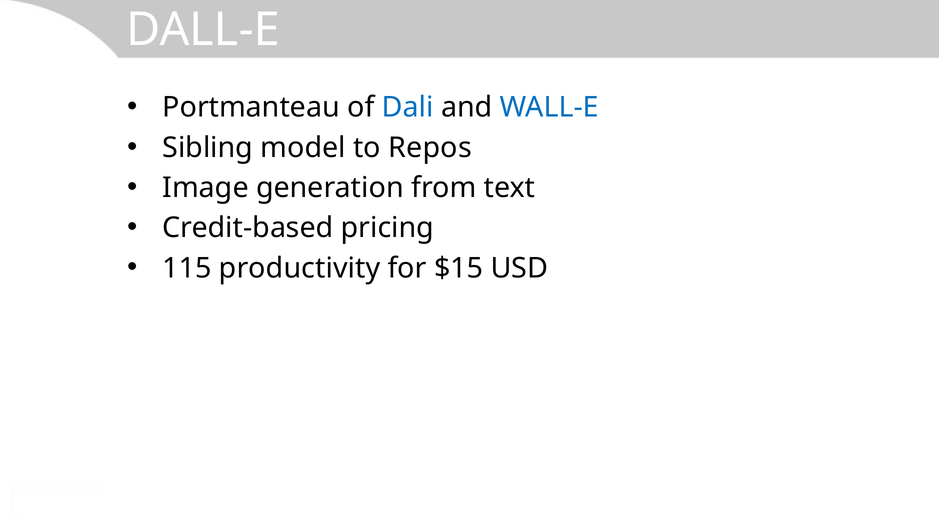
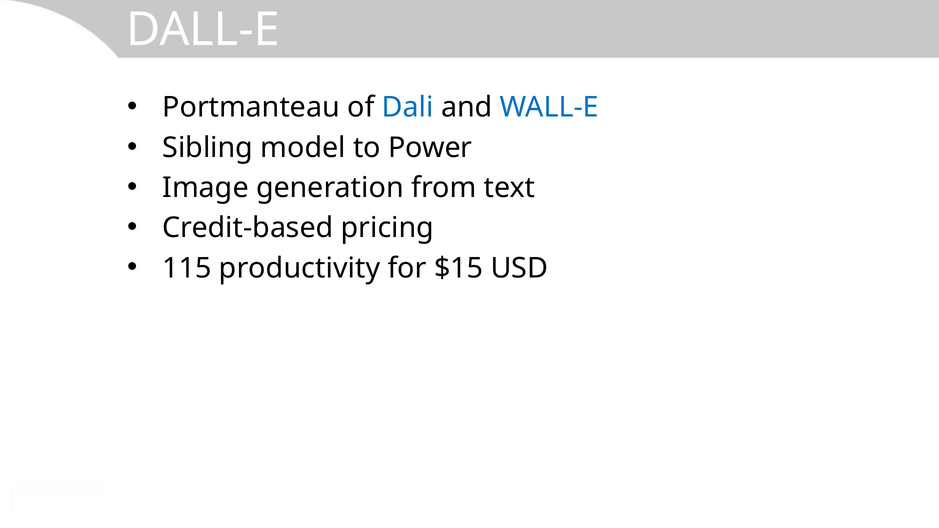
Repos: Repos -> Power
